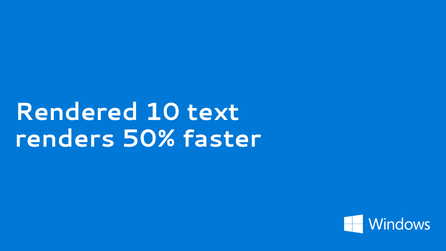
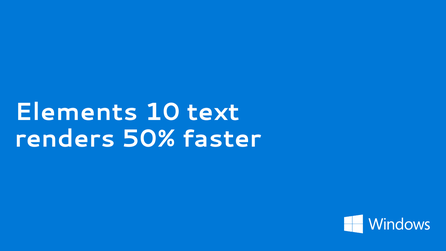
Rendered: Rendered -> Elements
